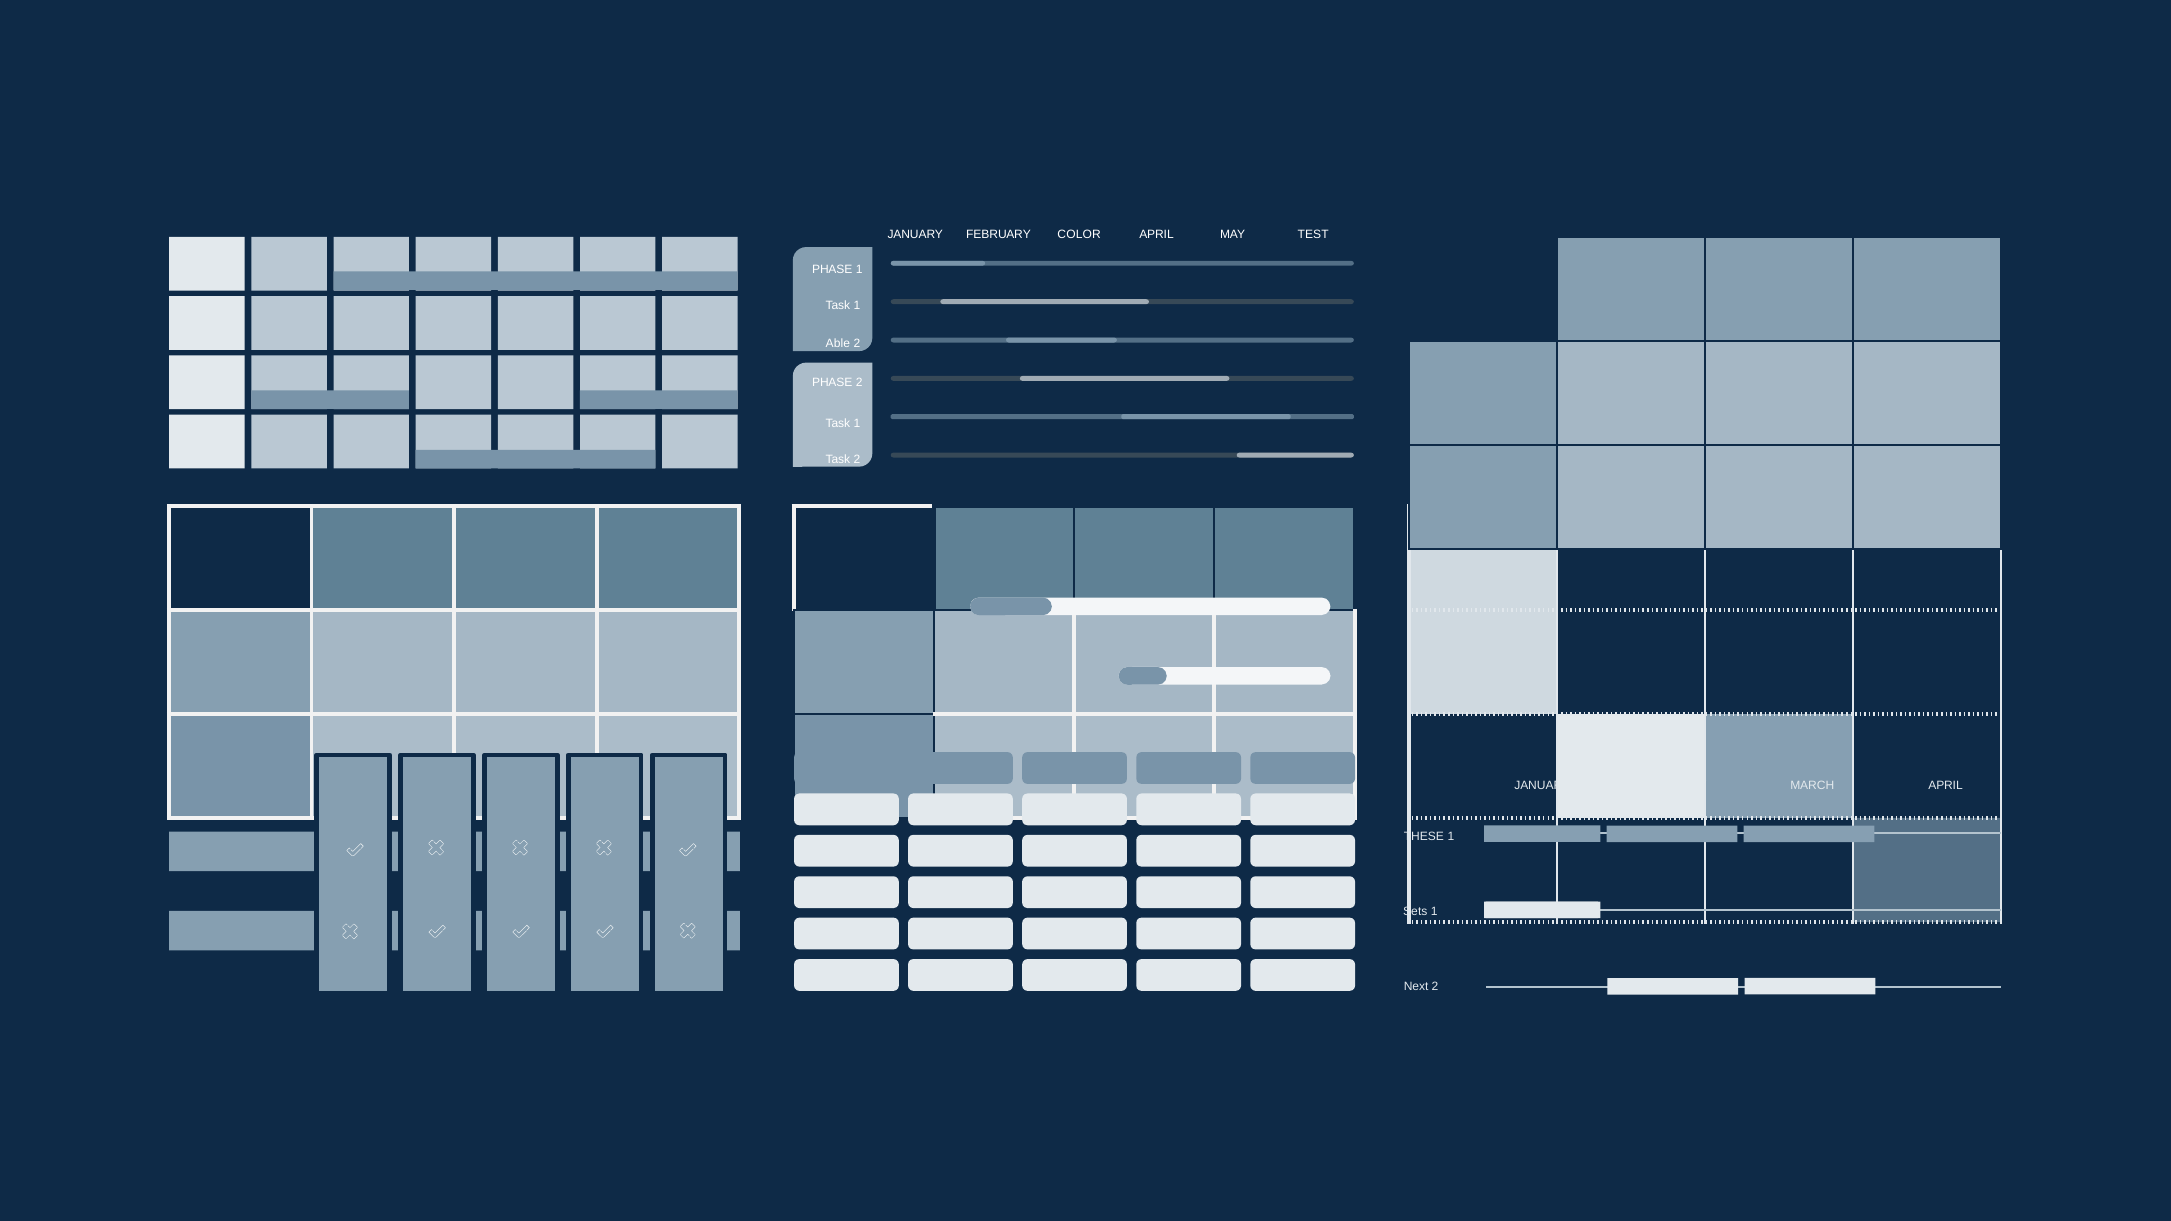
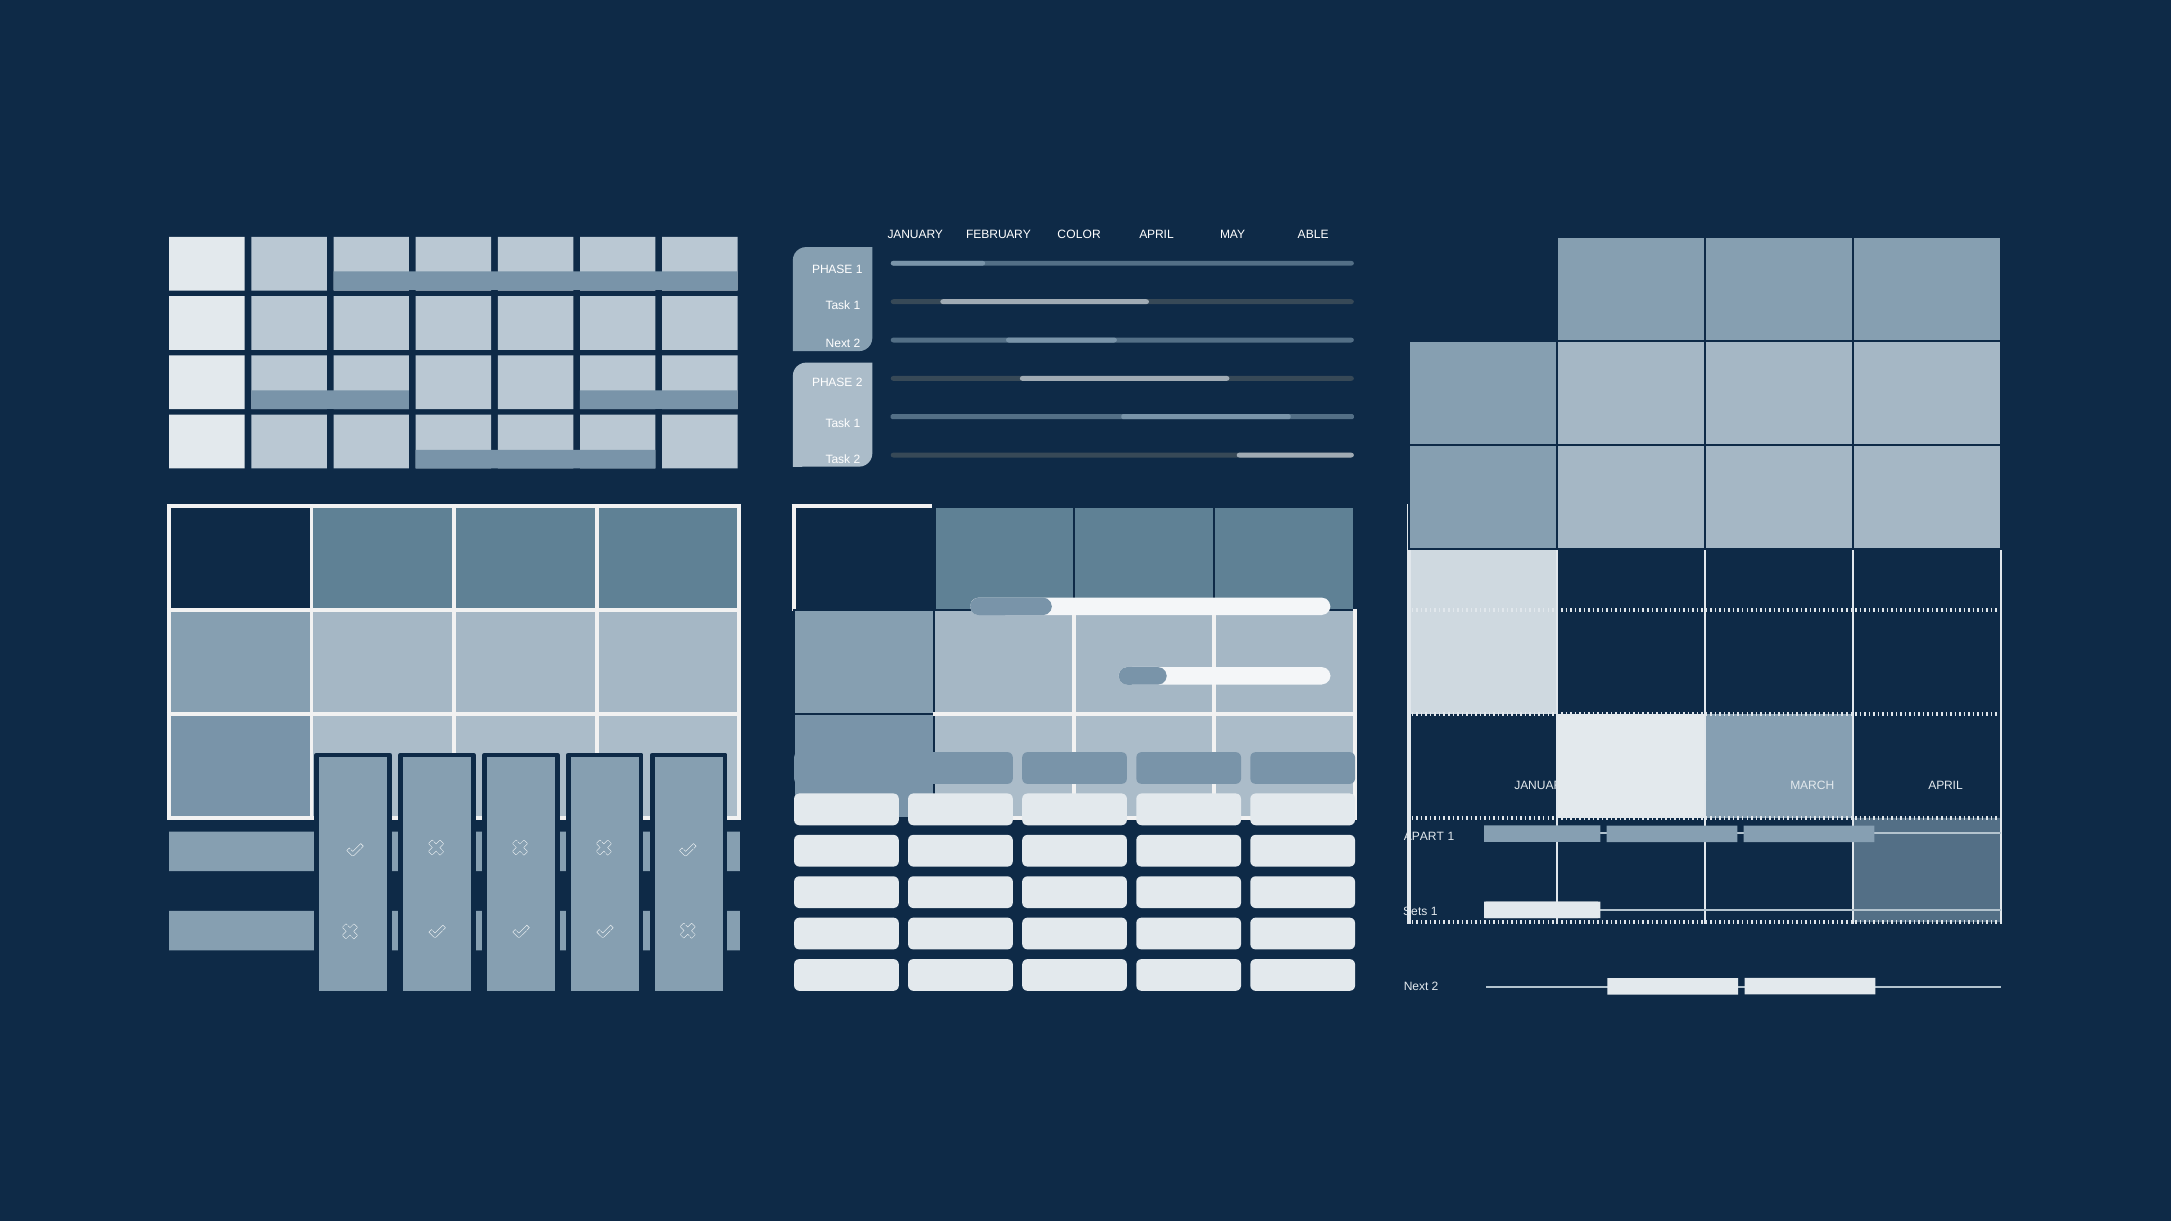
TEST: TEST -> ABLE
Able at (838, 344): Able -> Next
THESE: THESE -> APART
